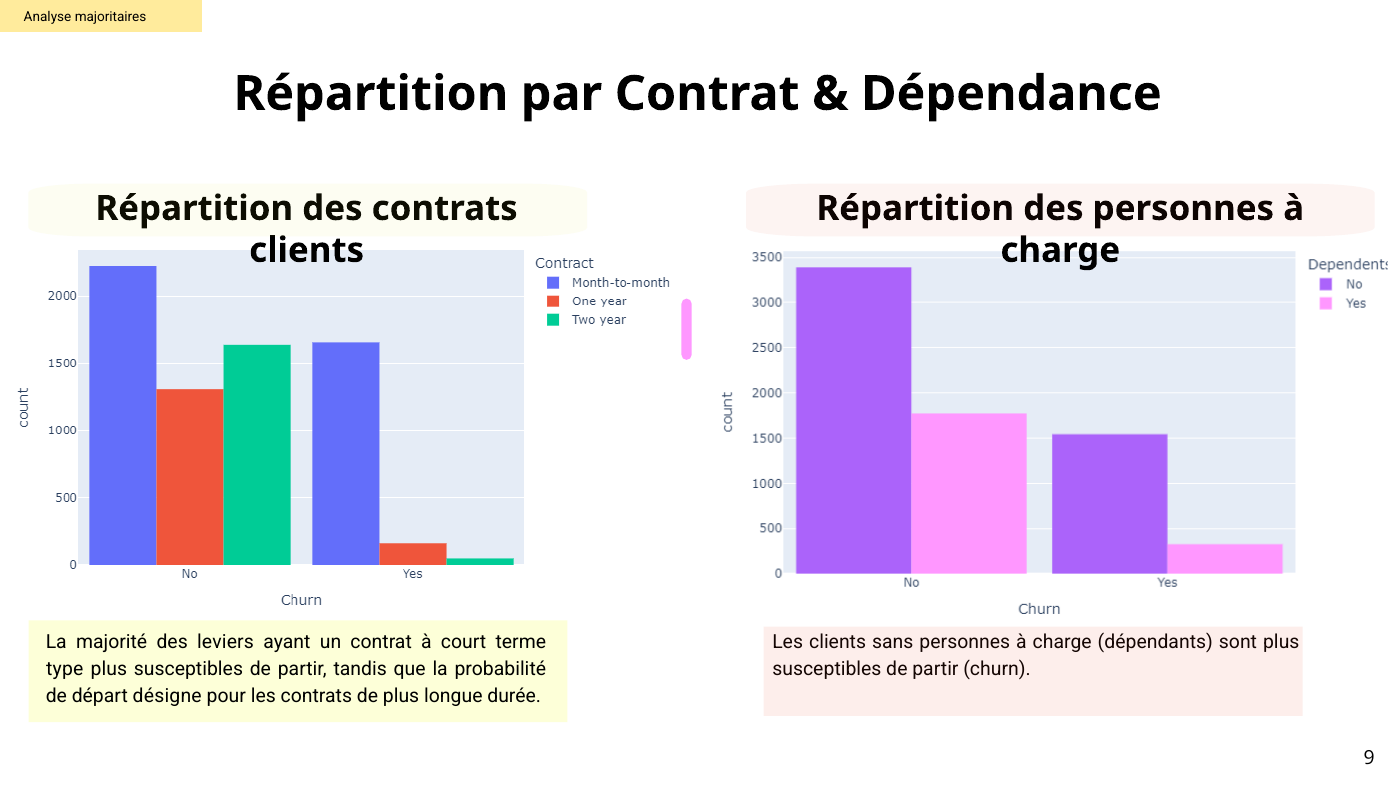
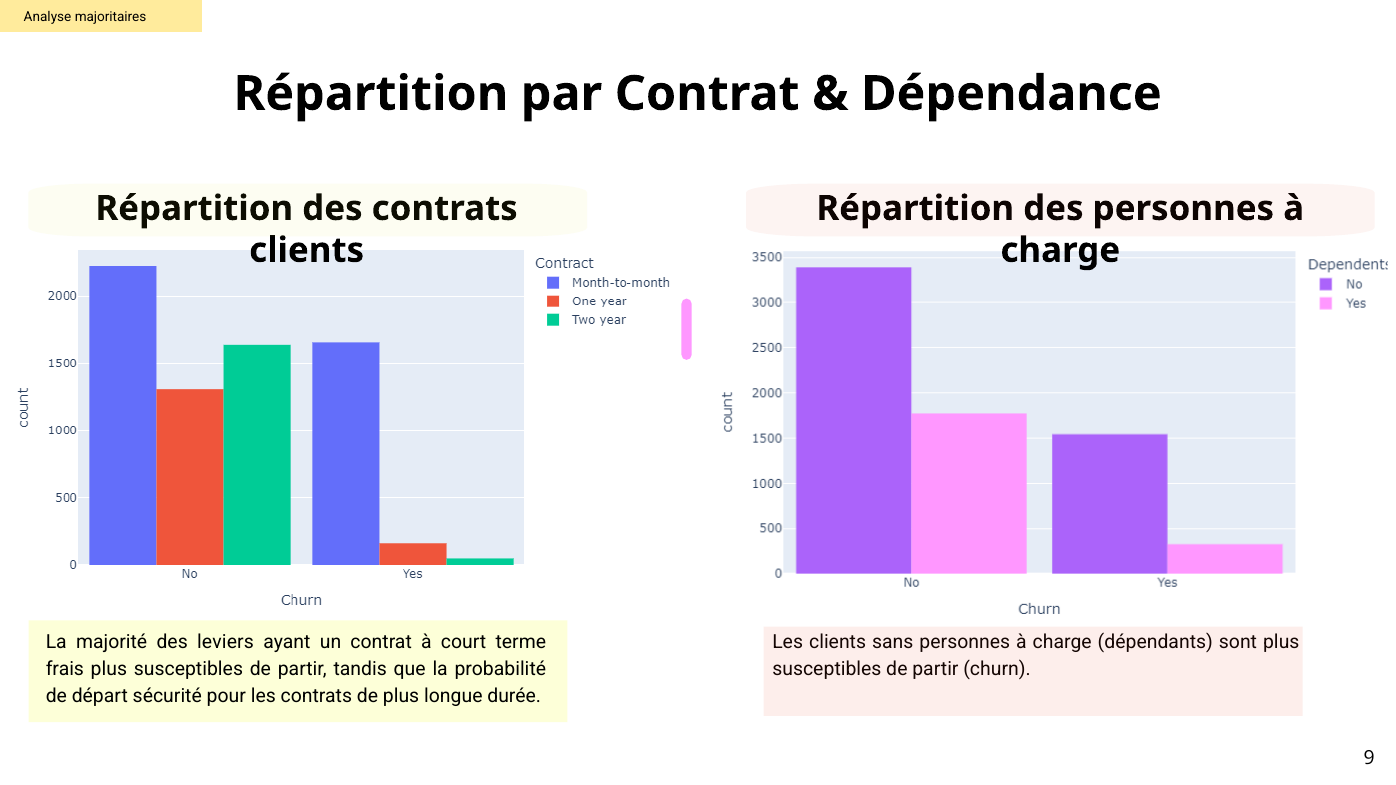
type: type -> frais
désigne: désigne -> sécurité
